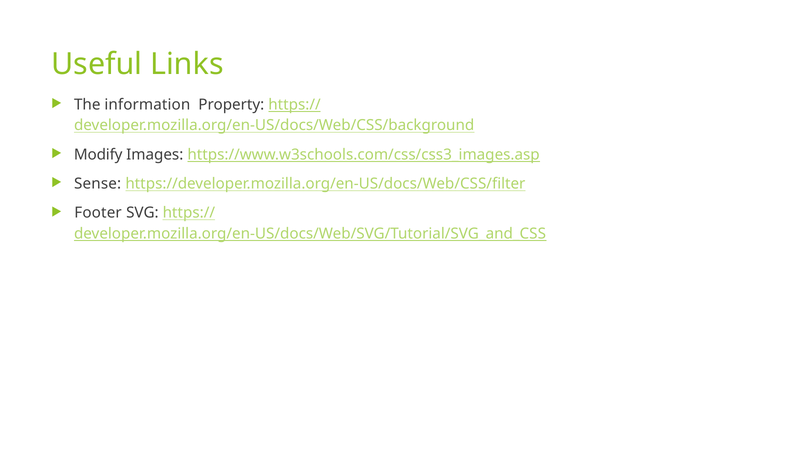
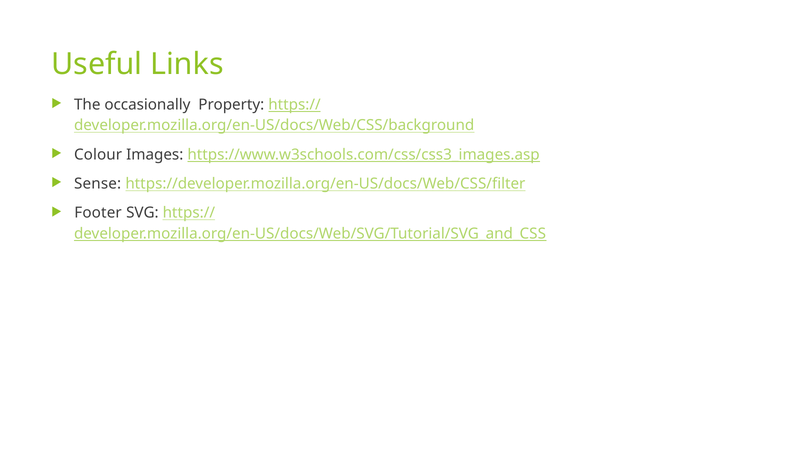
information: information -> occasionally
Modify: Modify -> Colour
